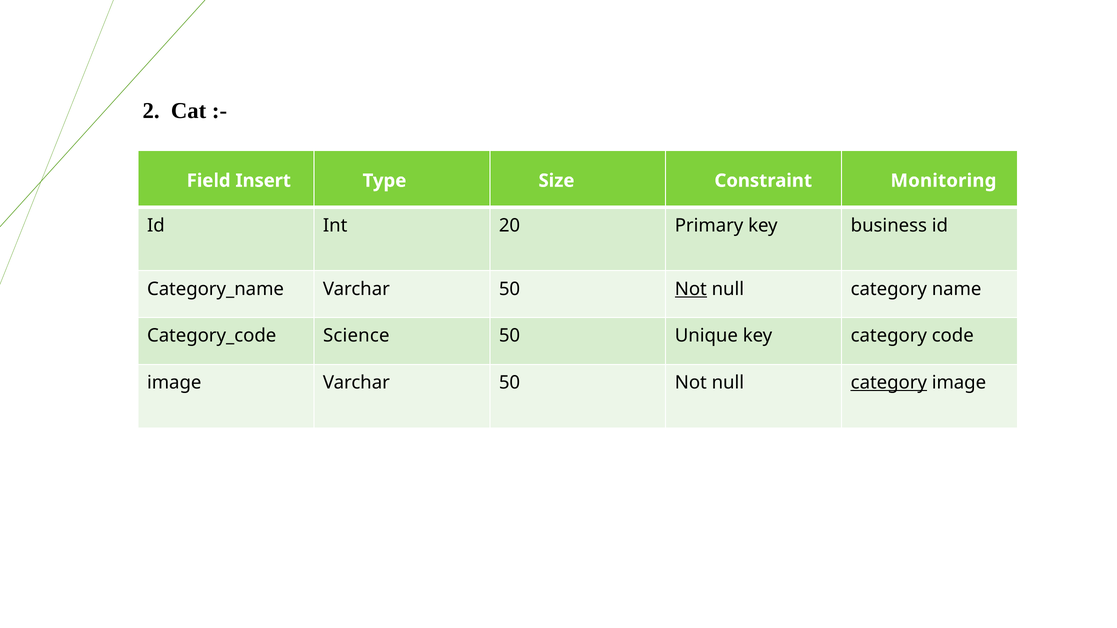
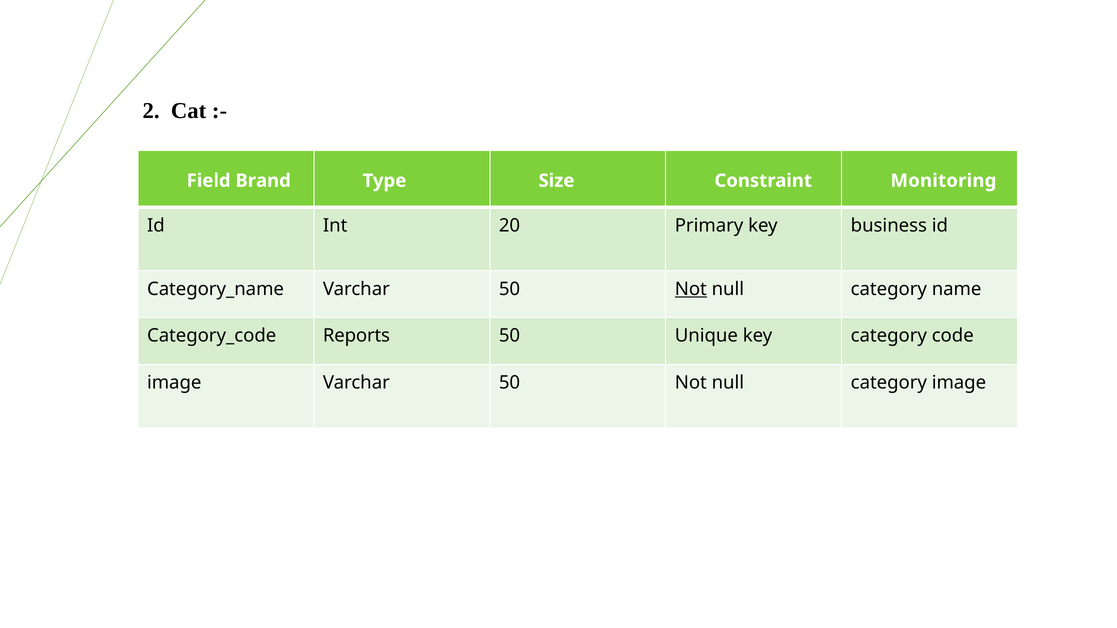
Insert: Insert -> Brand
Science: Science -> Reports
category at (889, 383) underline: present -> none
